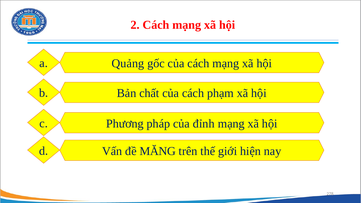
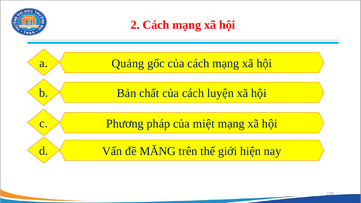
phạm: phạm -> luyện
đỉnh: đỉnh -> miệt
